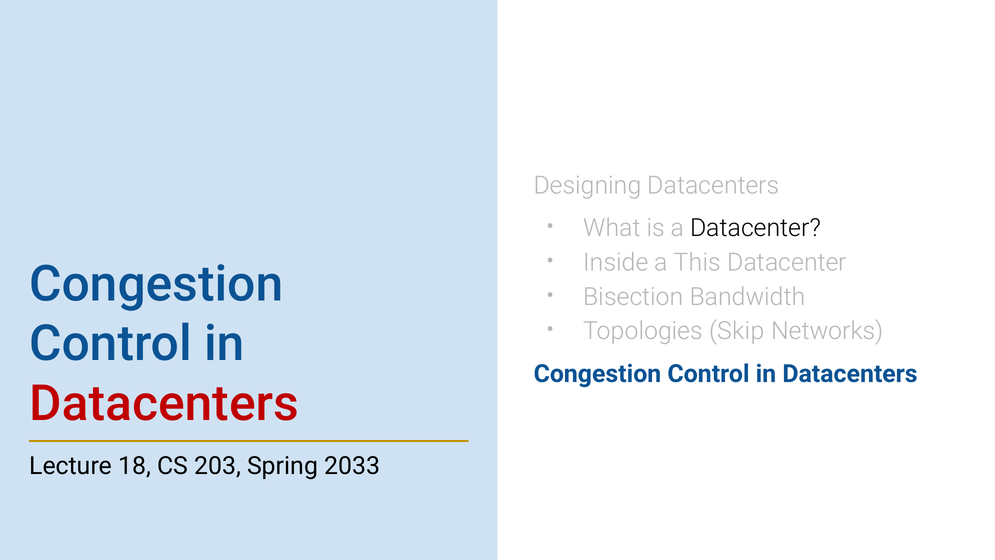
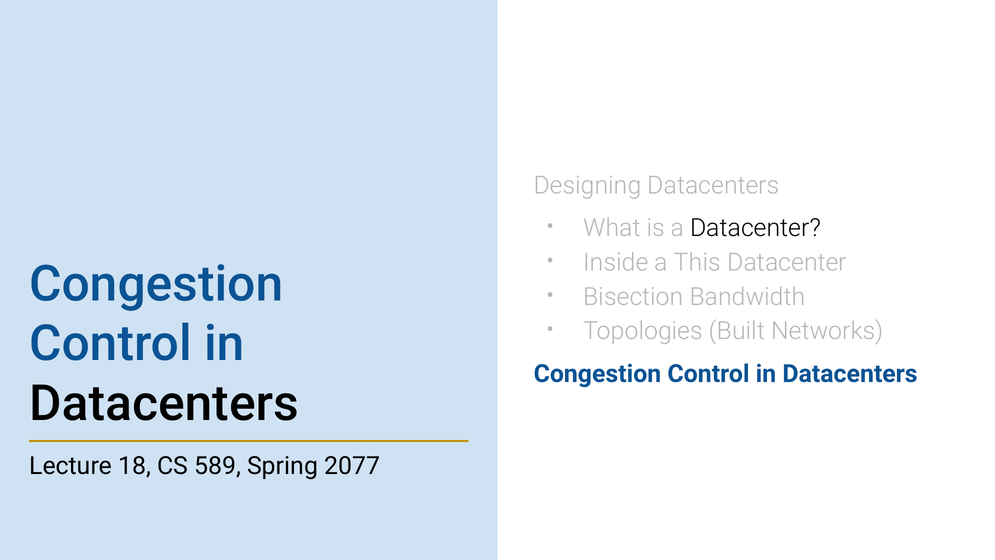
Skip: Skip -> Built
Datacenters at (164, 403) colour: red -> black
203: 203 -> 589
2033: 2033 -> 2077
